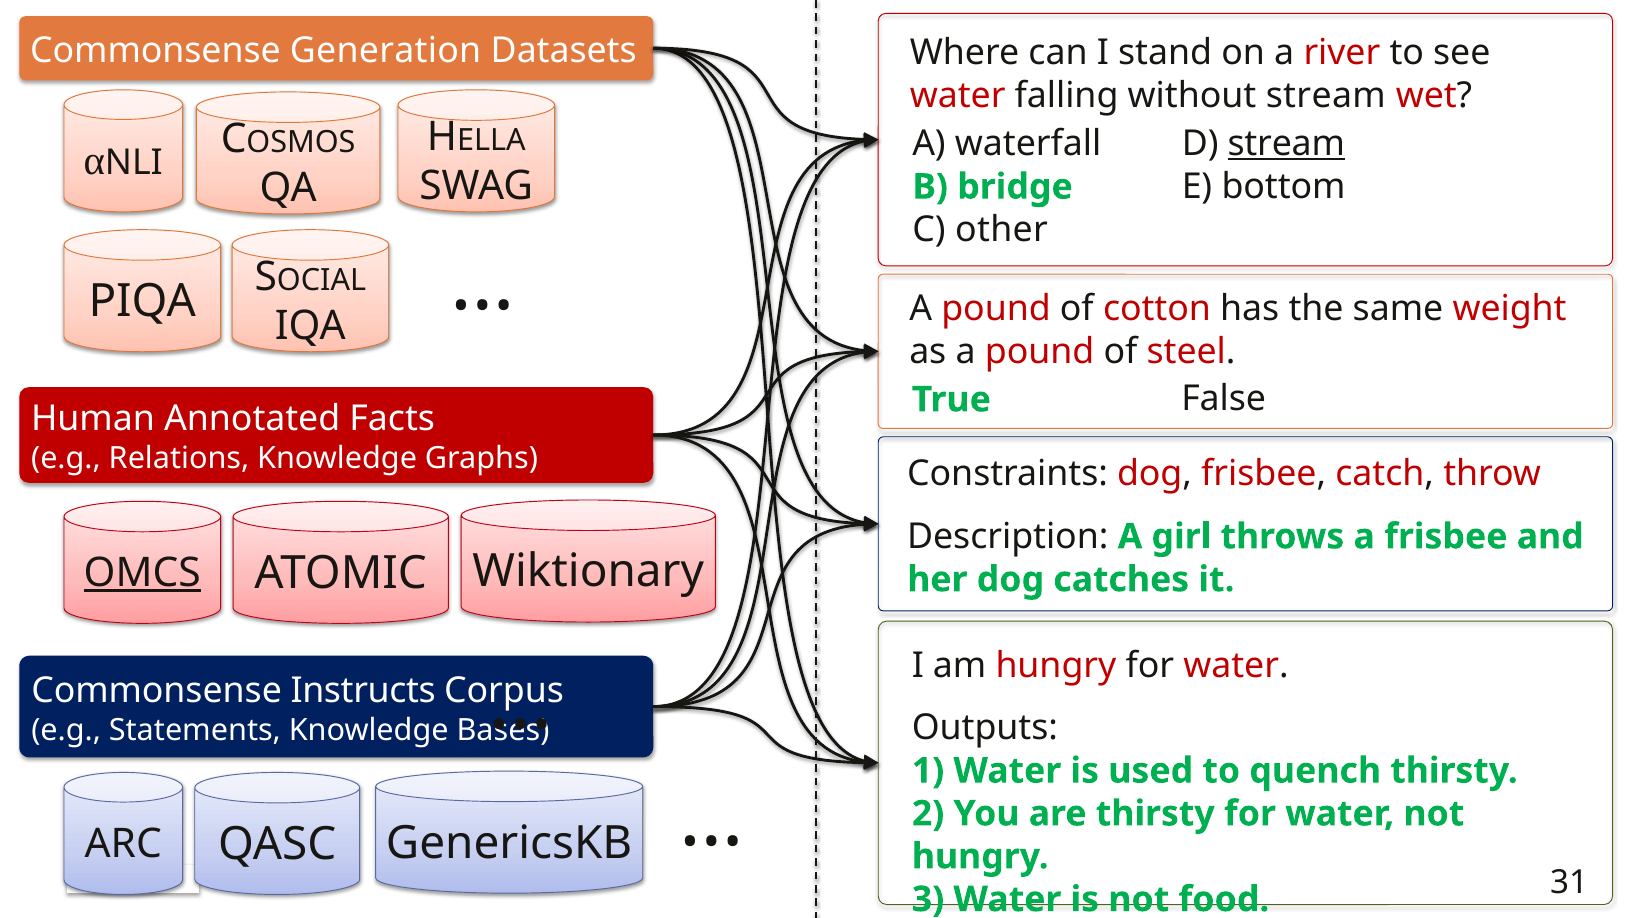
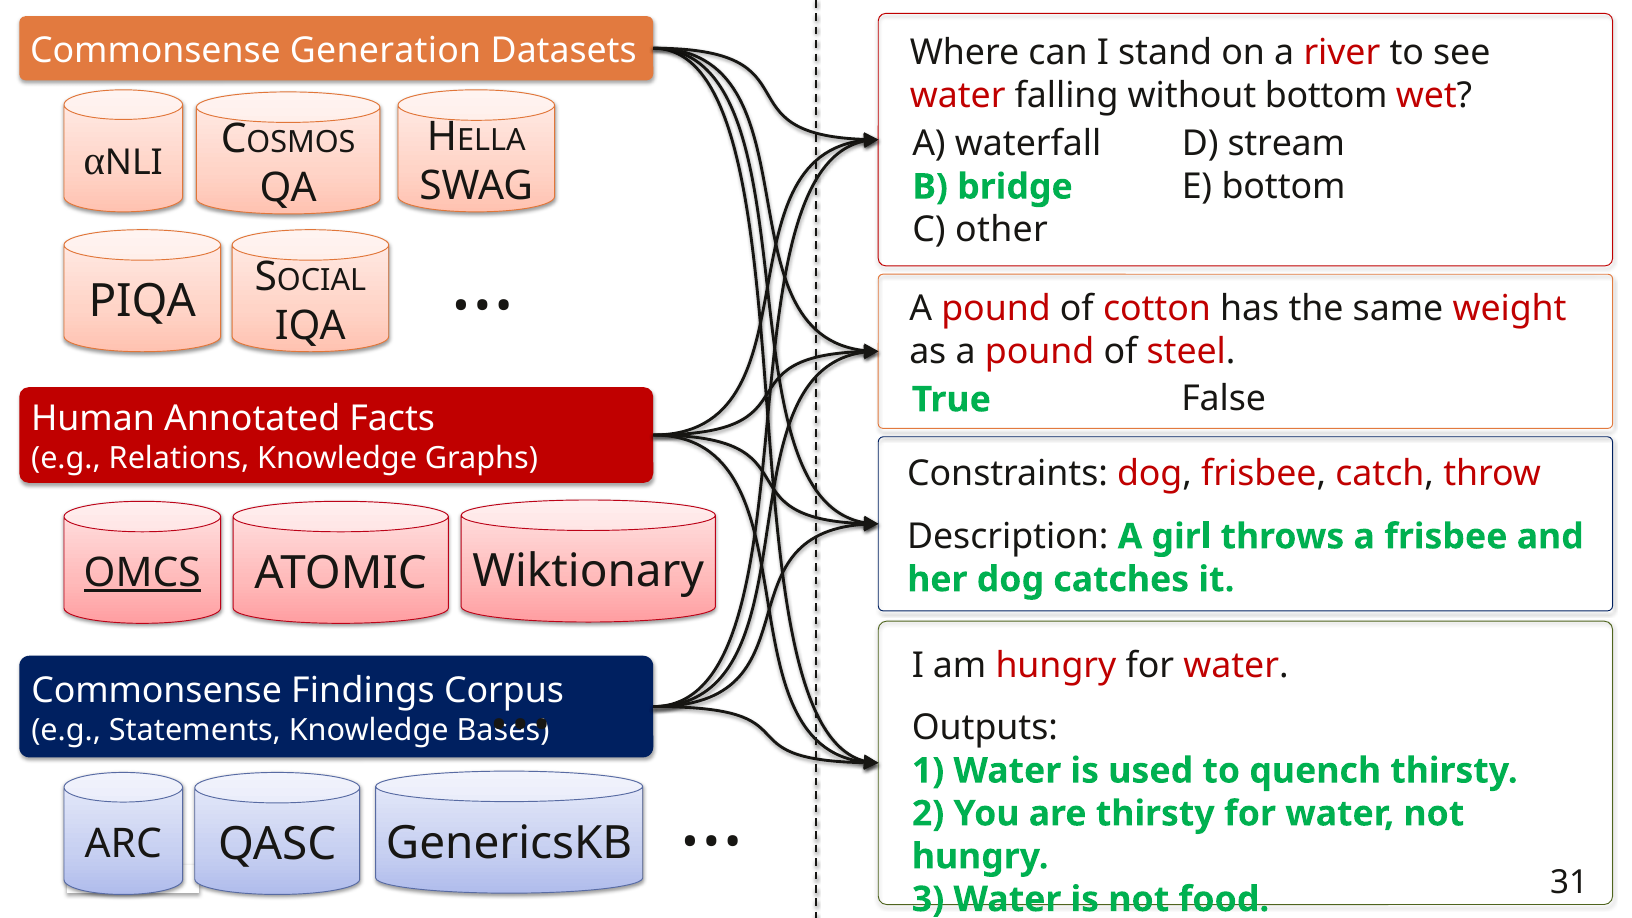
without stream: stream -> bottom
stream at (1286, 143) underline: present -> none
Instructs: Instructs -> Findings
